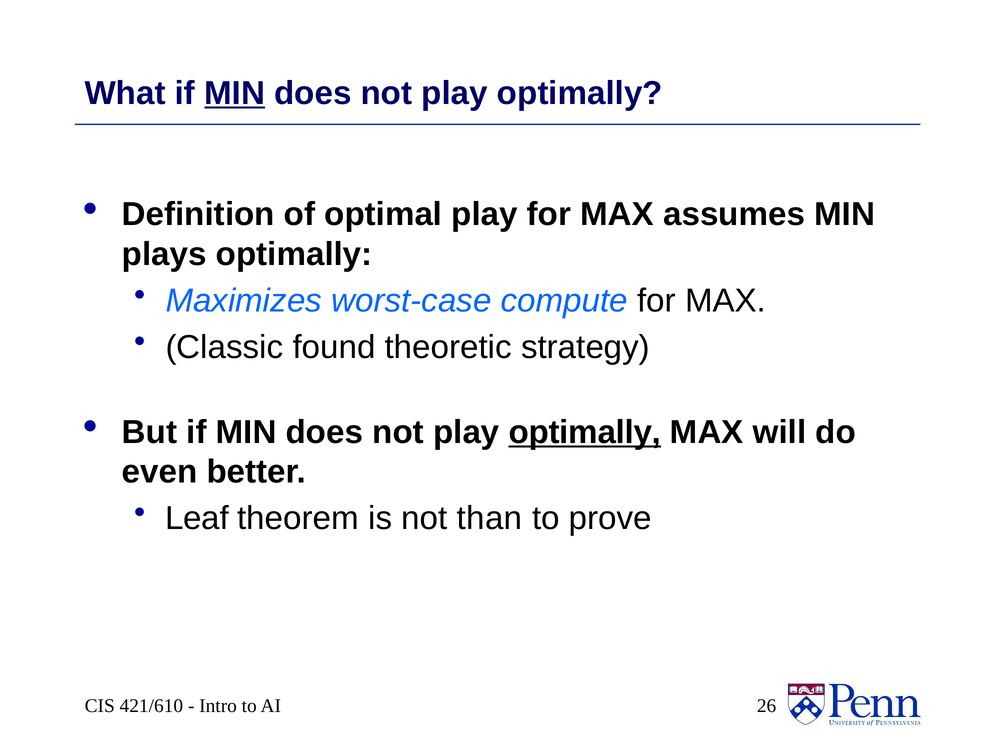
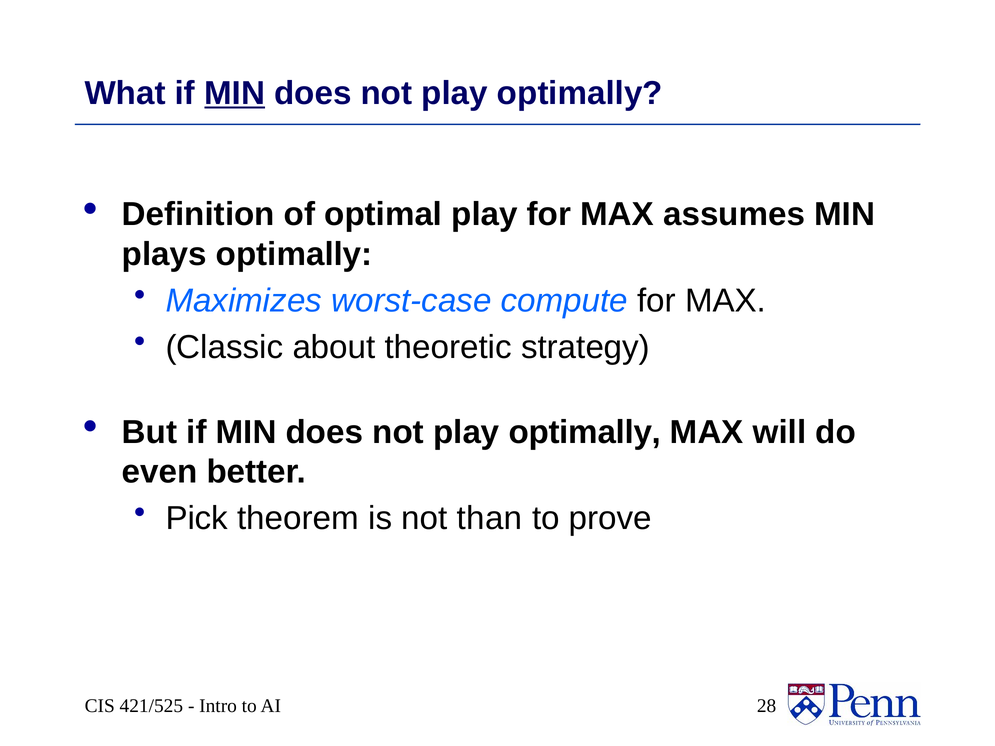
found: found -> about
optimally at (585, 432) underline: present -> none
Leaf: Leaf -> Pick
421/610: 421/610 -> 421/525
26: 26 -> 28
